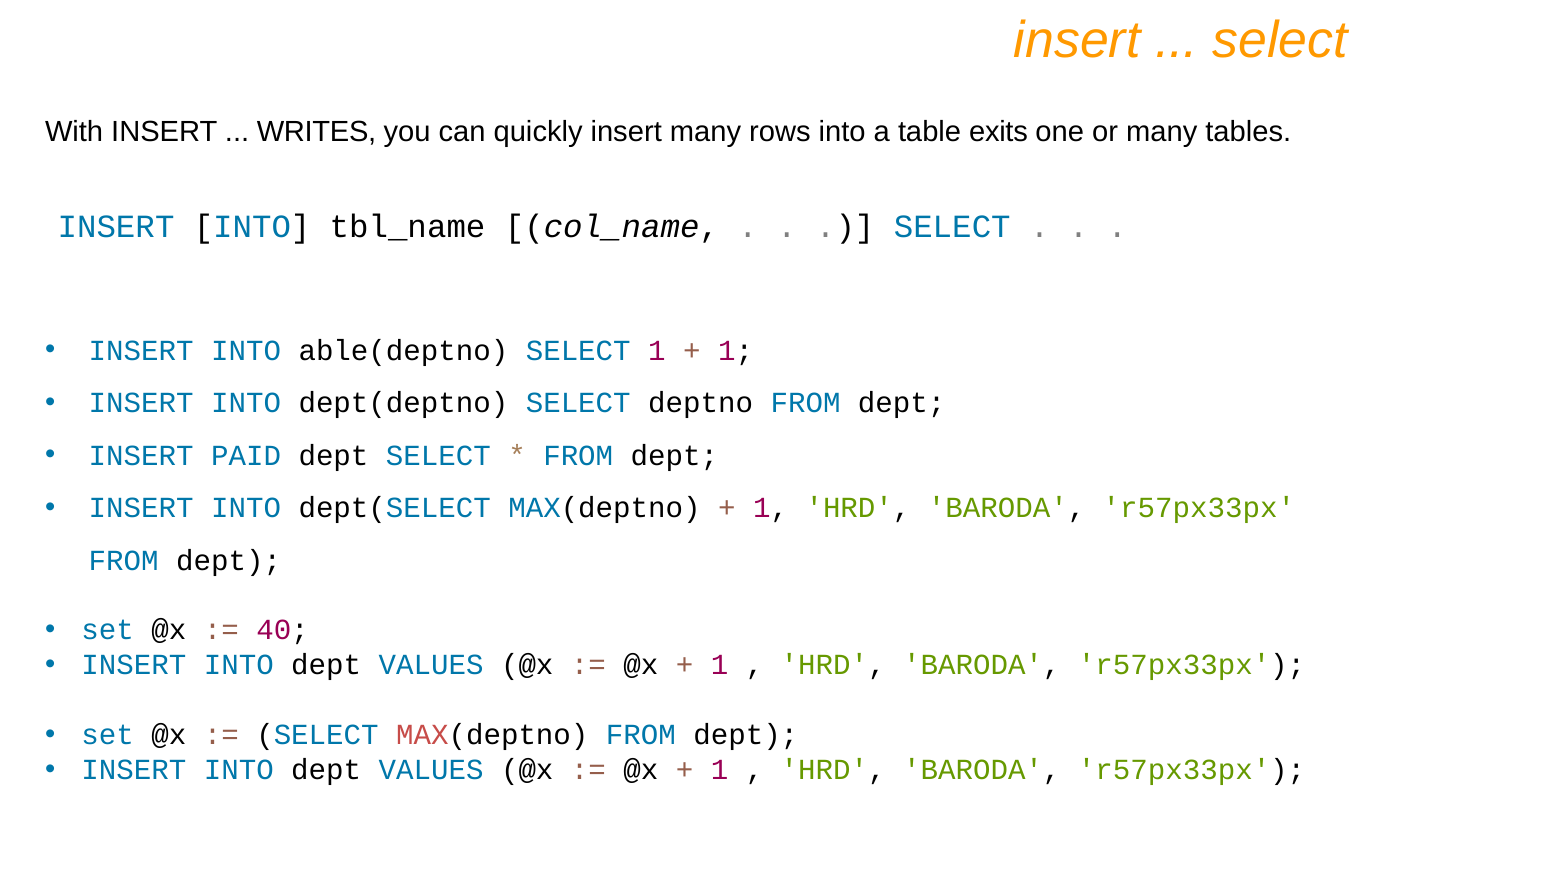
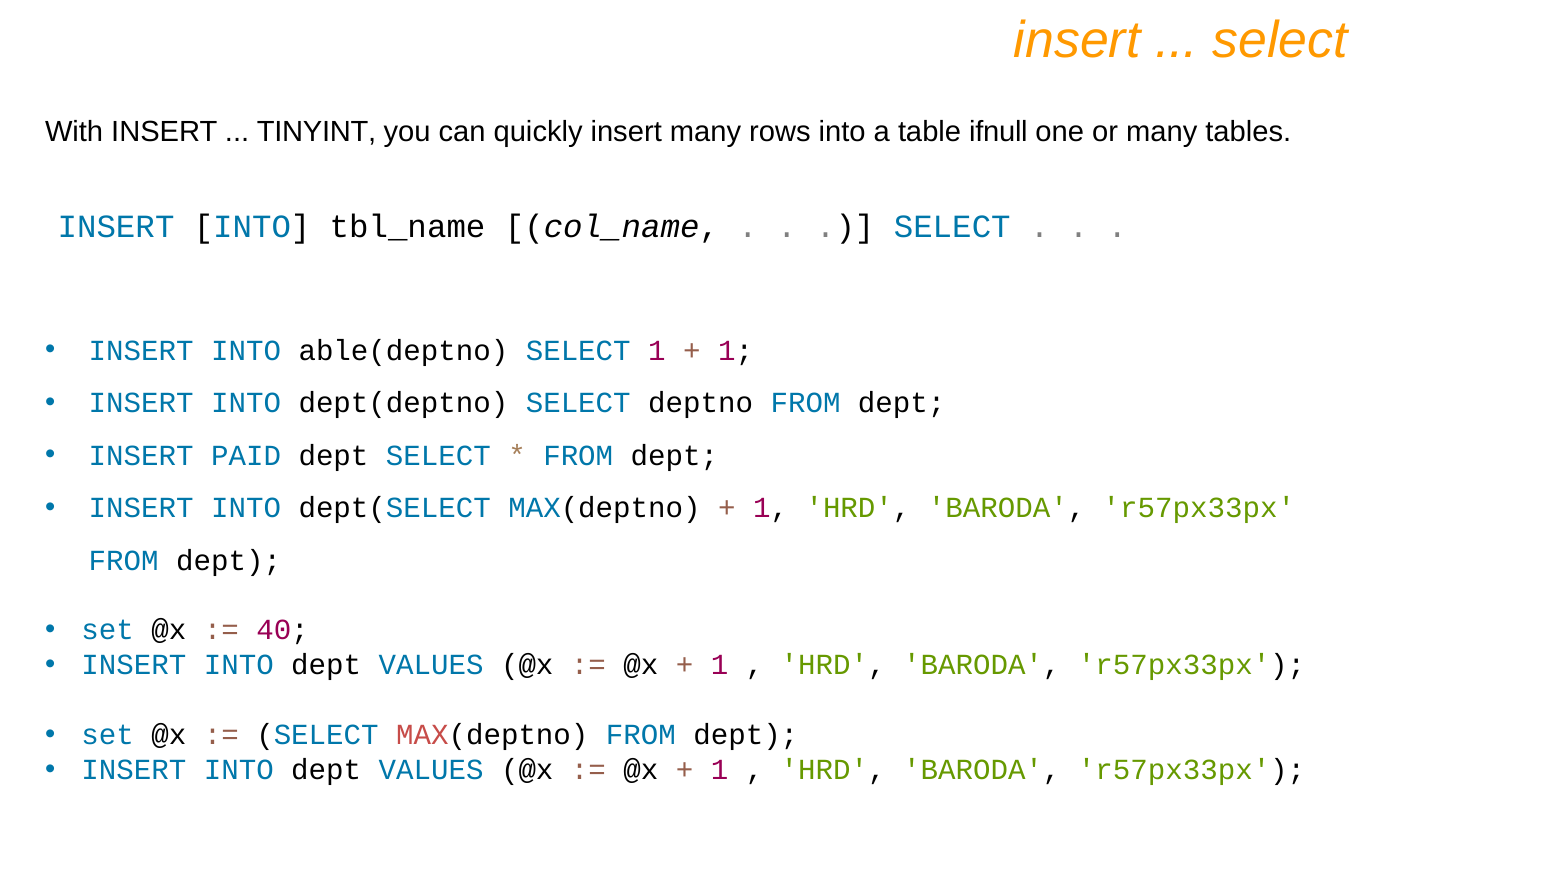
WRITES: WRITES -> TINYINT
exits: exits -> ifnull
